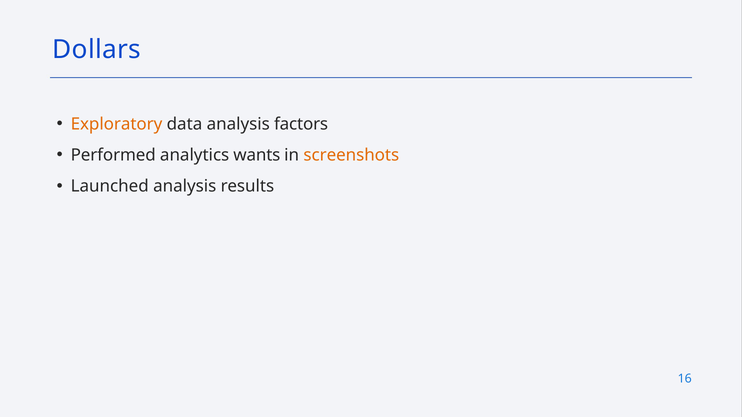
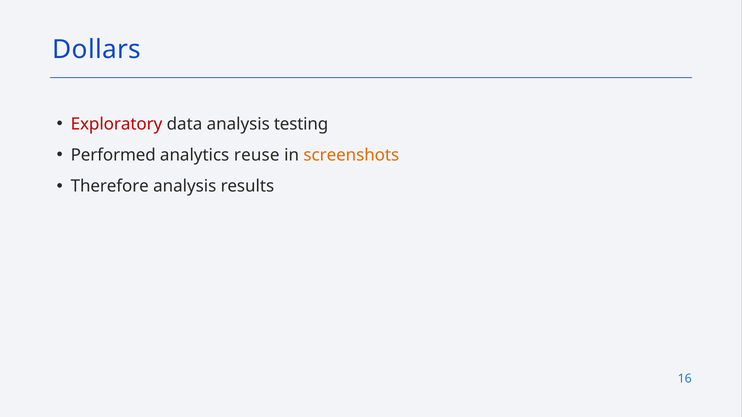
Exploratory colour: orange -> red
factors: factors -> testing
wants: wants -> reuse
Launched: Launched -> Therefore
